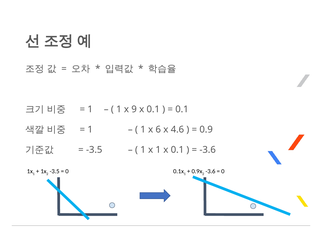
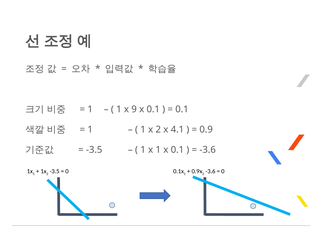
x 6: 6 -> 2
4.6: 4.6 -> 4.1
